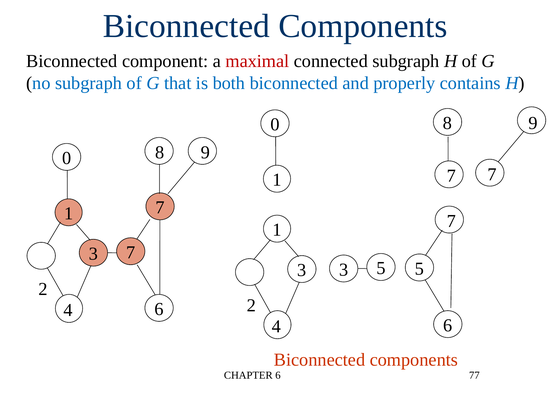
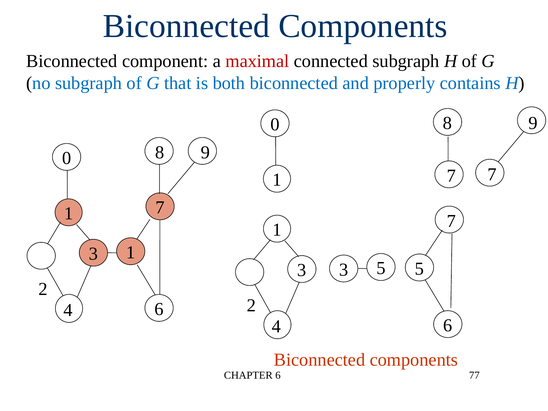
3 7: 7 -> 1
